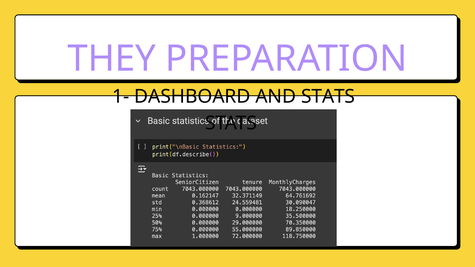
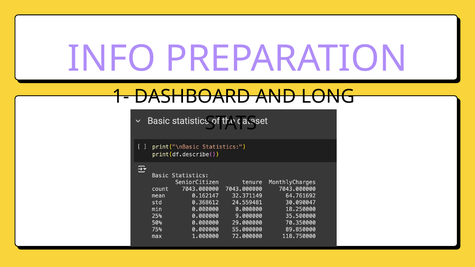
THEY: THEY -> INFO
AND STATS: STATS -> LONG
